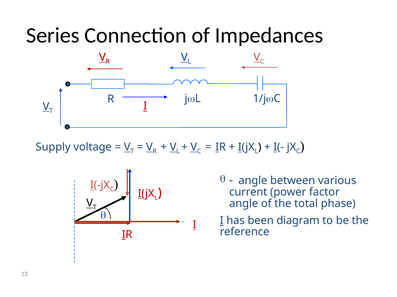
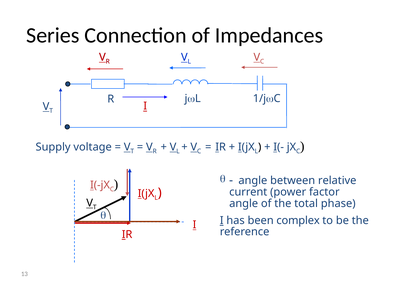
various: various -> relative
diagram: diagram -> complex
